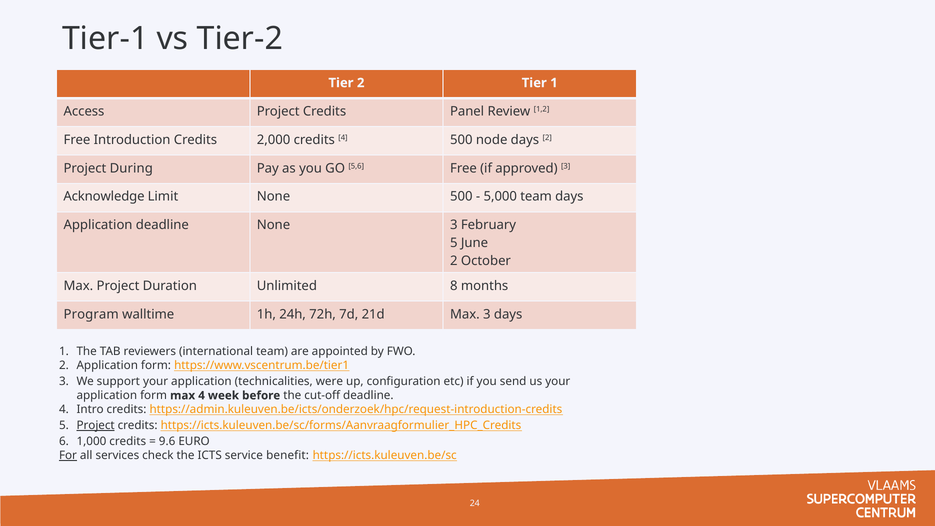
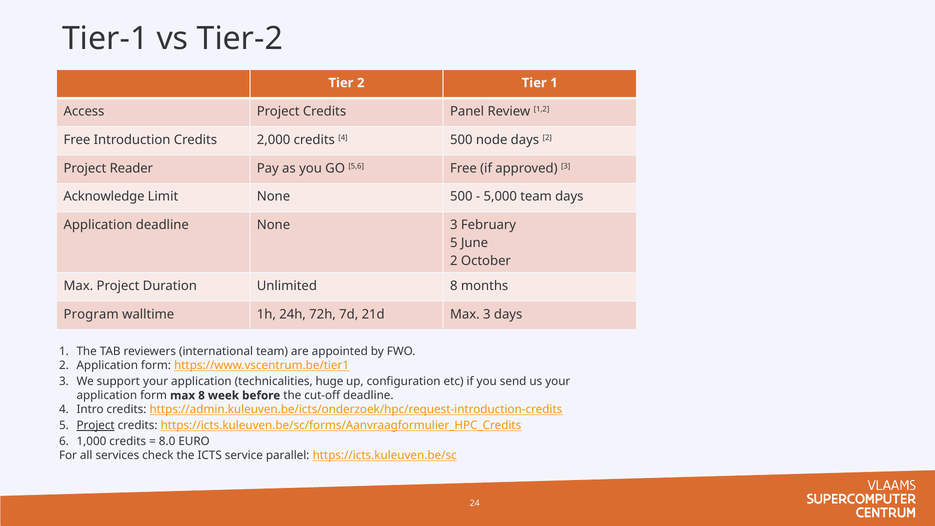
During: During -> Reader
were: were -> huge
max 4: 4 -> 8
9.6: 9.6 -> 8.0
For underline: present -> none
benefit: benefit -> parallel
